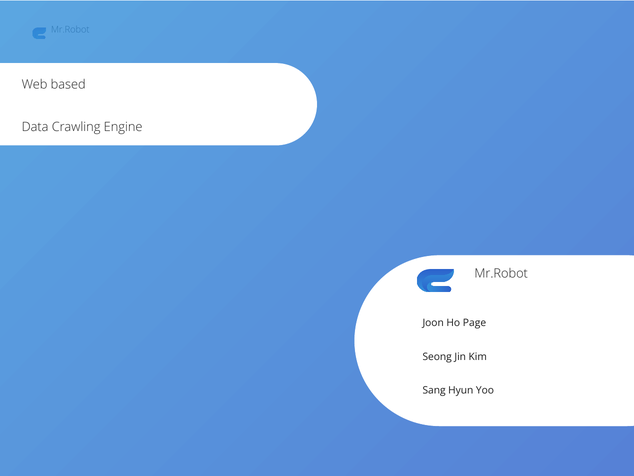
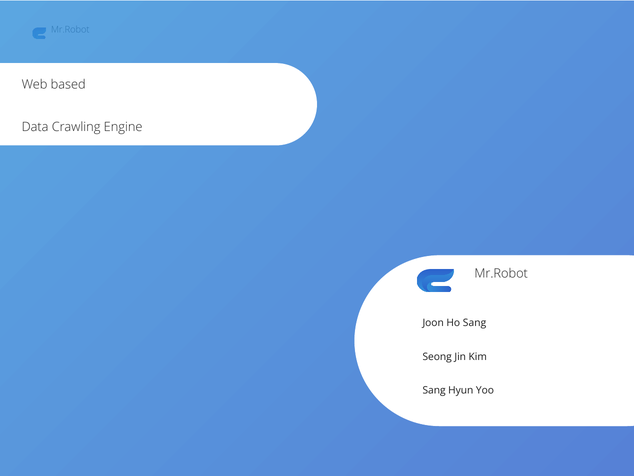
Ho Page: Page -> Sang
